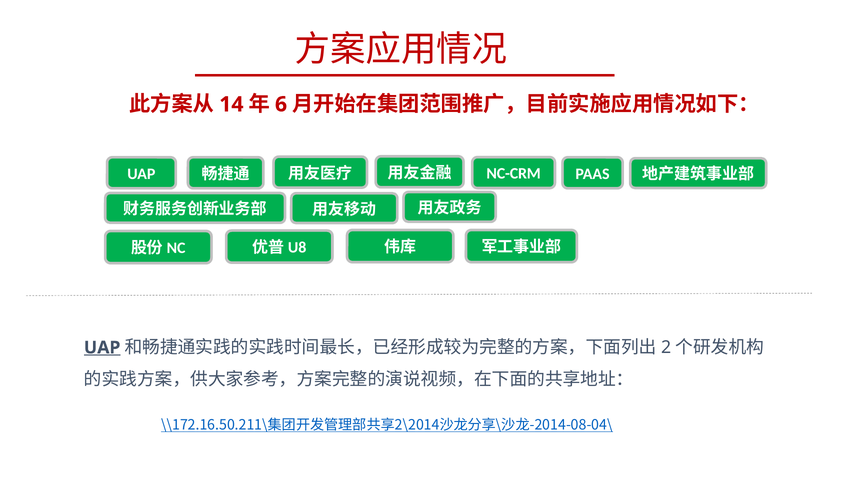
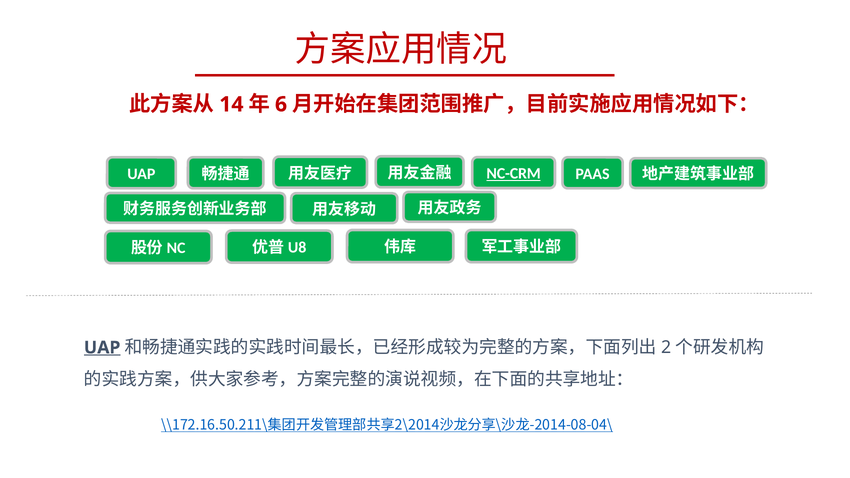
NC-CRM underline: none -> present
